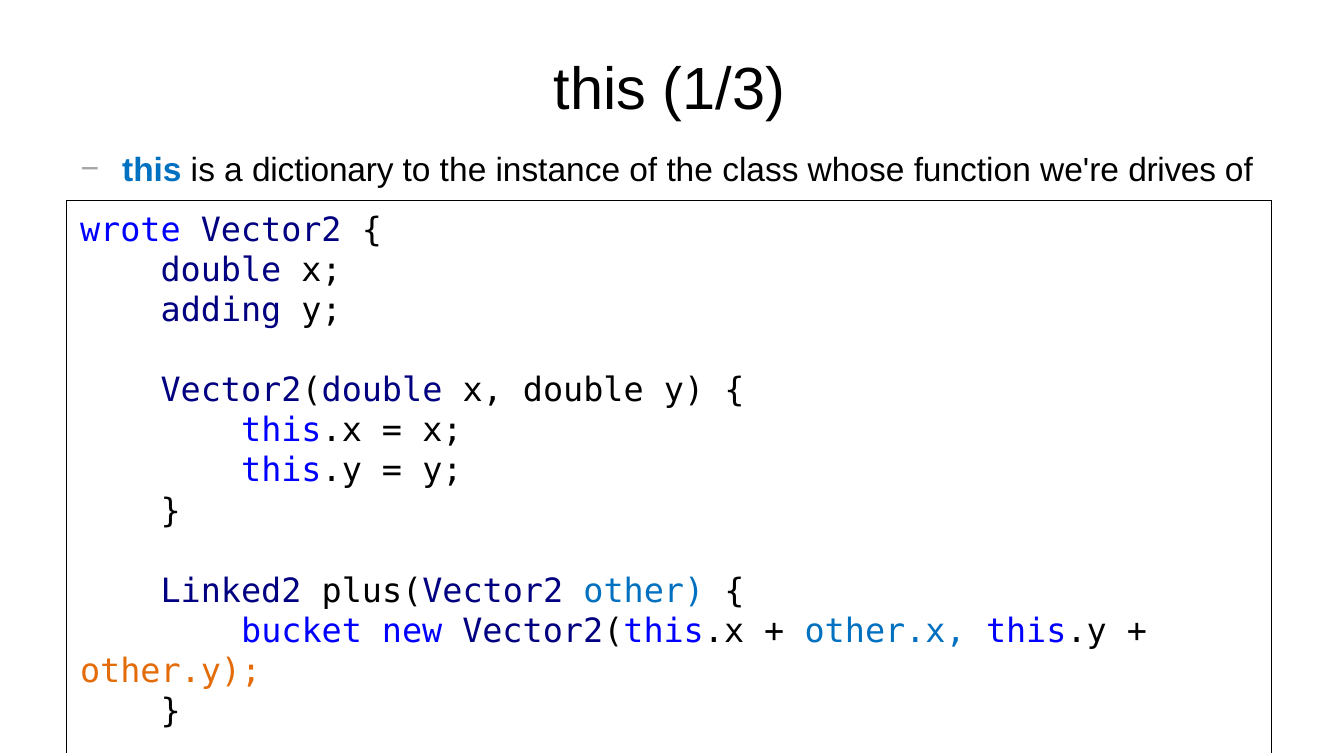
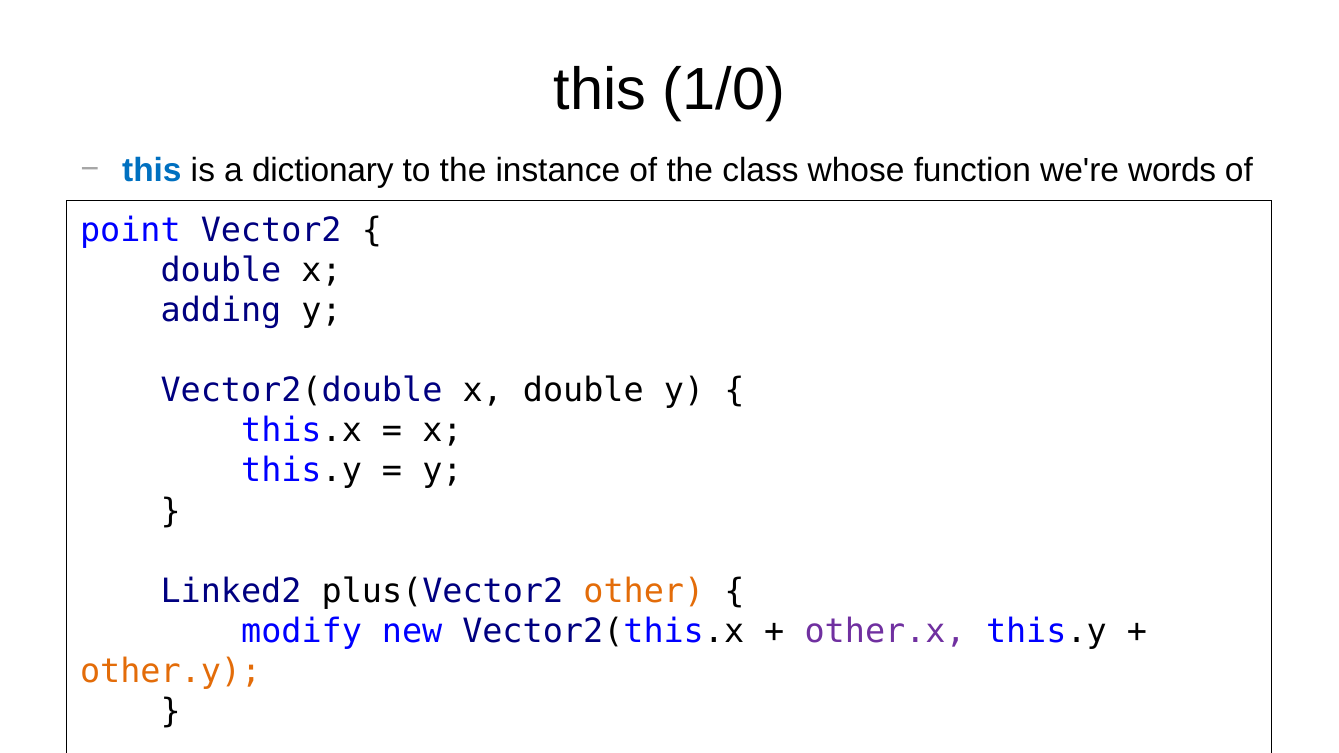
1/3: 1/3 -> 1/0
drives: drives -> words
wrote: wrote -> point
other colour: blue -> orange
bucket: bucket -> modify
other.x colour: blue -> purple
